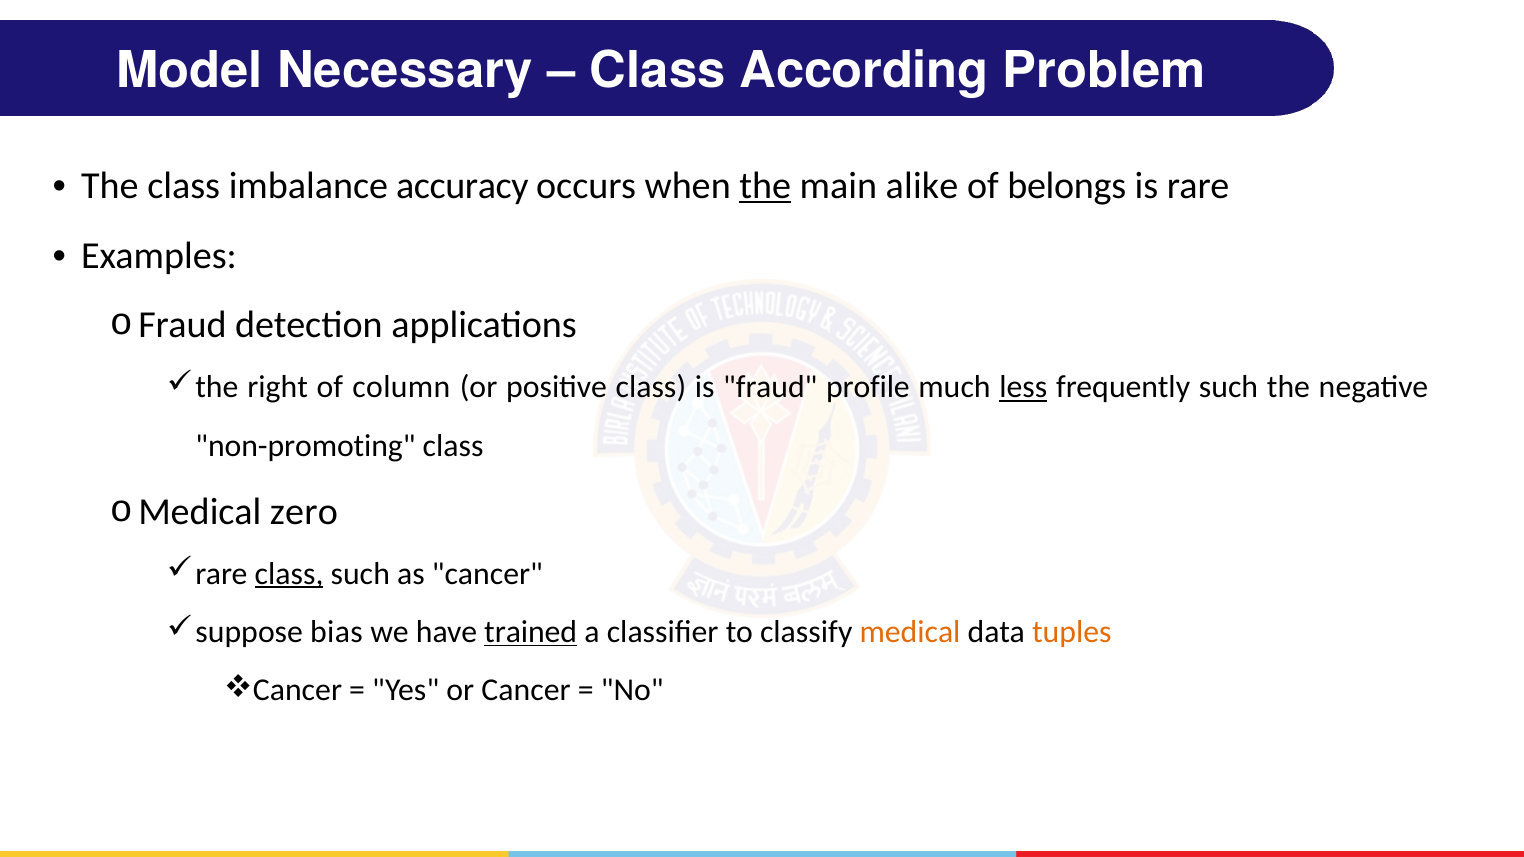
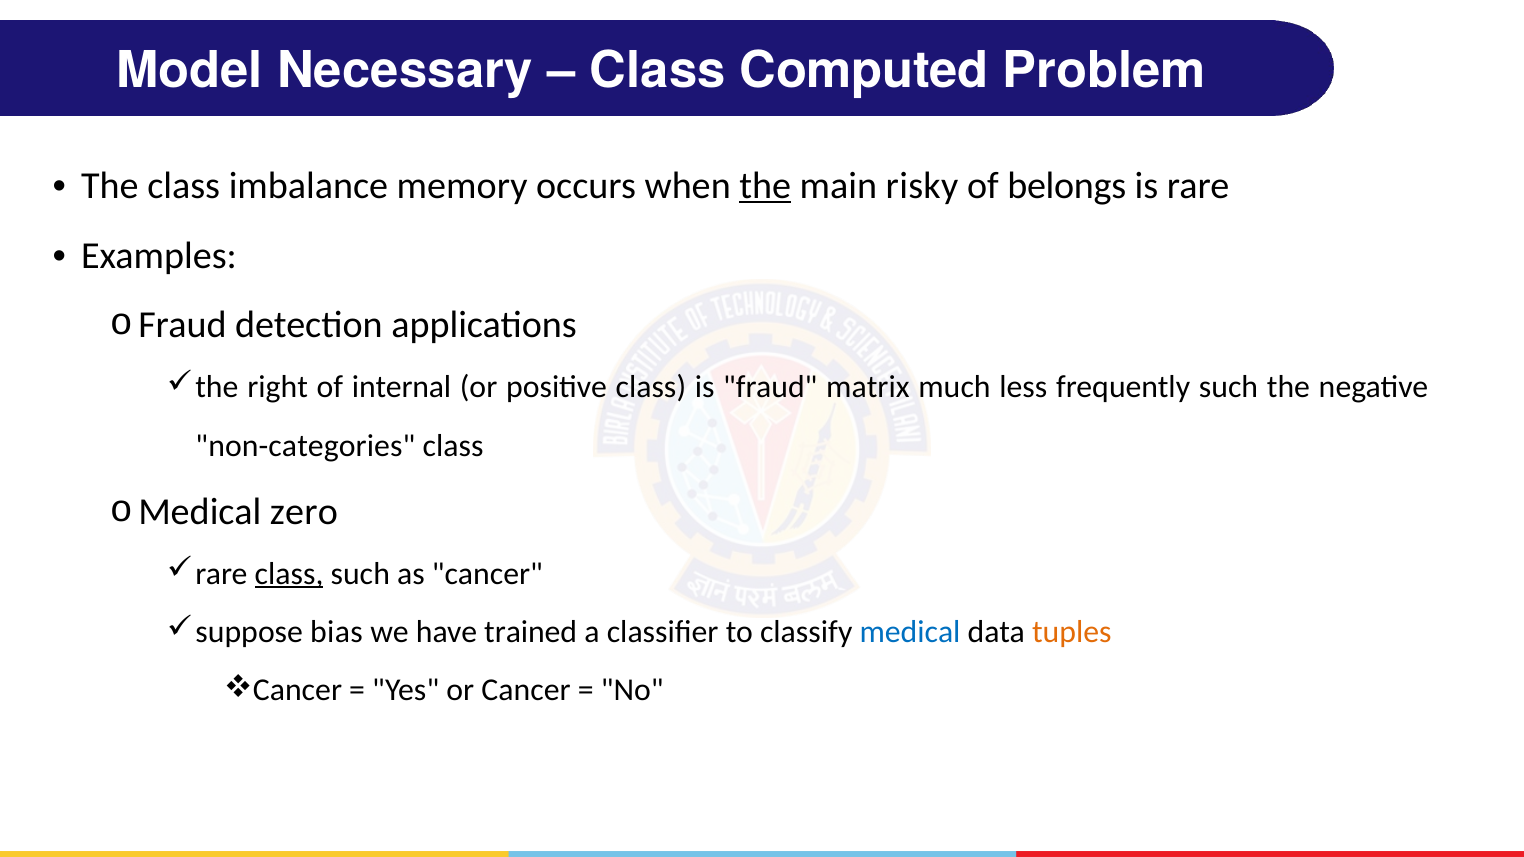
According: According -> Computed
accuracy: accuracy -> memory
alike: alike -> risky
column: column -> internal
profile: profile -> matrix
less underline: present -> none
non-promoting: non-promoting -> non-categories
trained underline: present -> none
medical colour: orange -> blue
